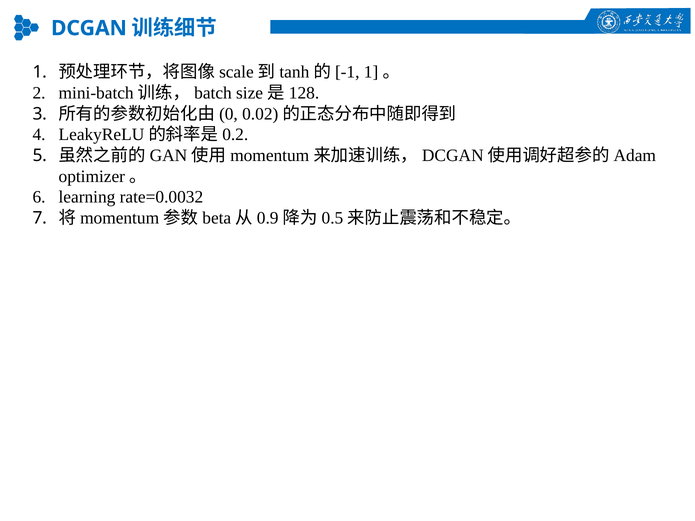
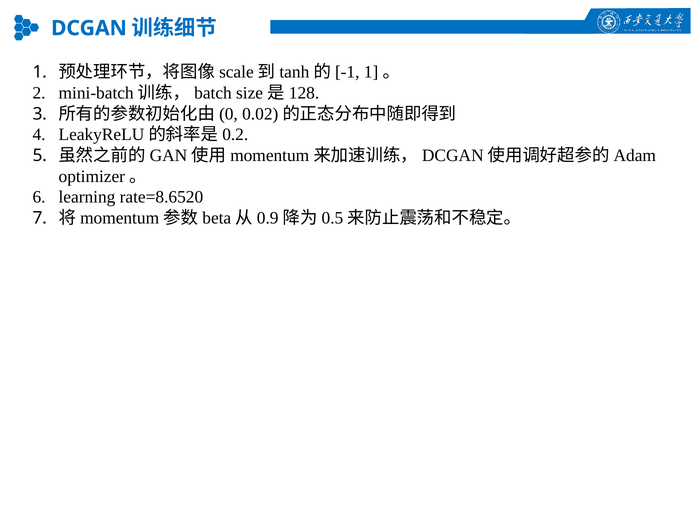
rate=0.0032: rate=0.0032 -> rate=8.6520
